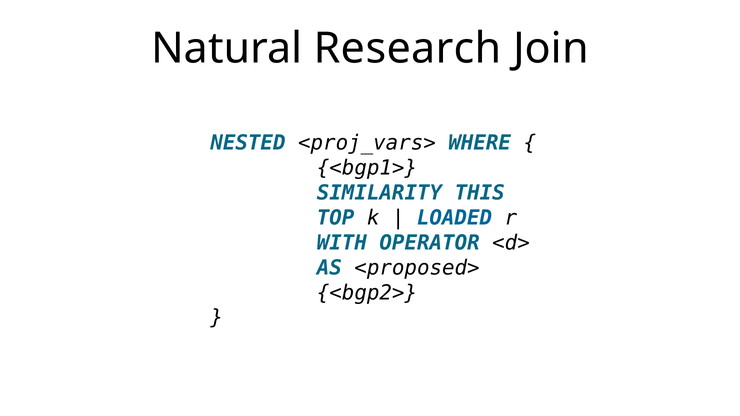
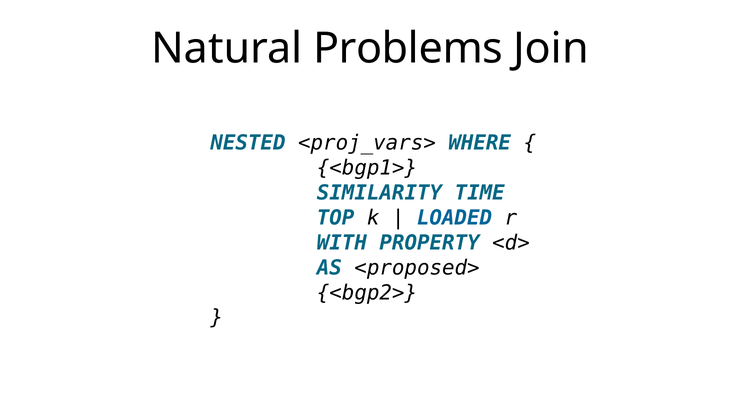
Research: Research -> Problems
THIS: THIS -> TIME
OPERATOR: OPERATOR -> PROPERTY
